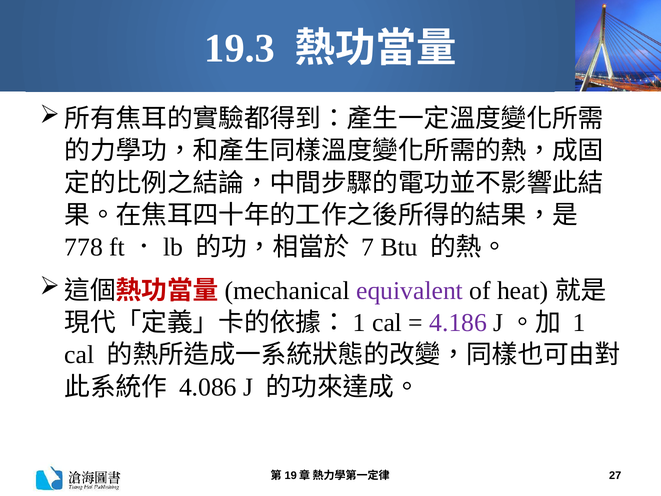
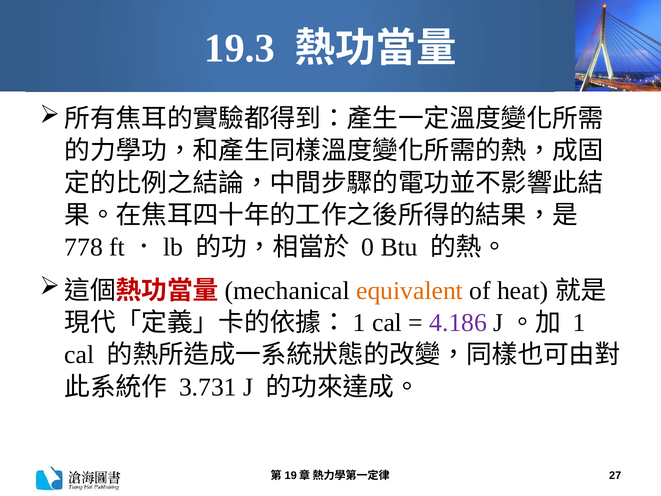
7: 7 -> 0
equivalent colour: purple -> orange
4.086: 4.086 -> 3.731
